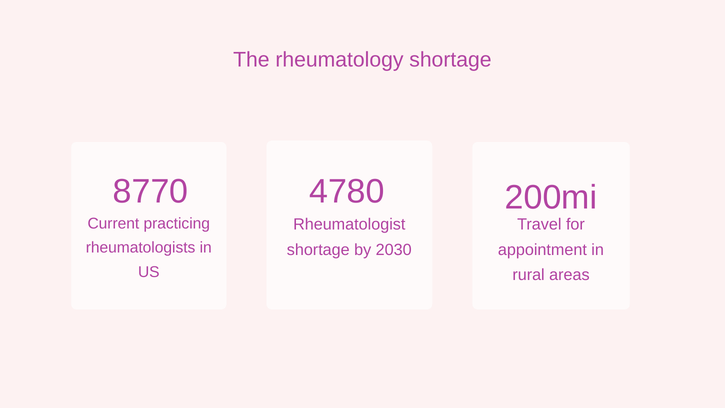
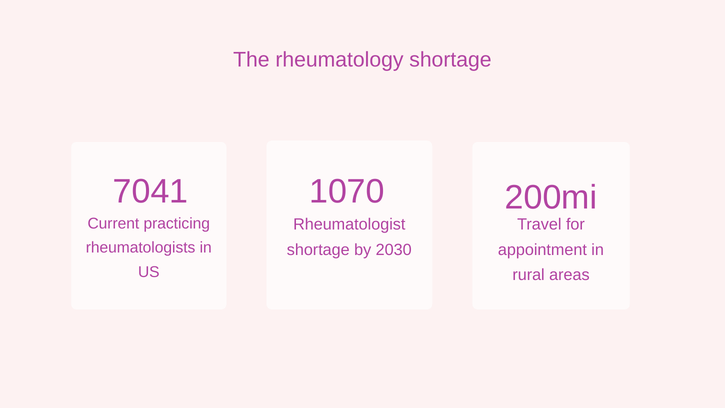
8770: 8770 -> 7041
4780: 4780 -> 1070
